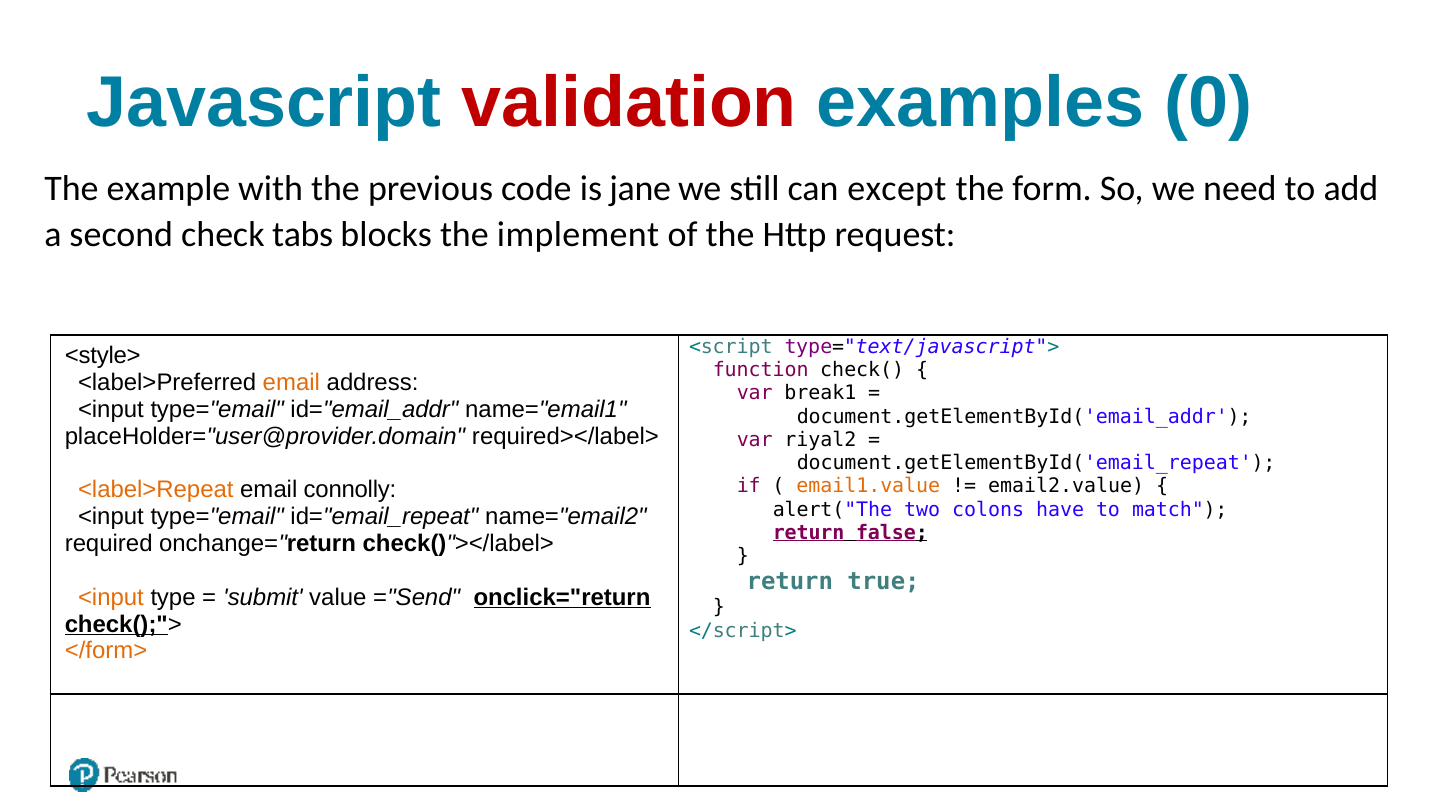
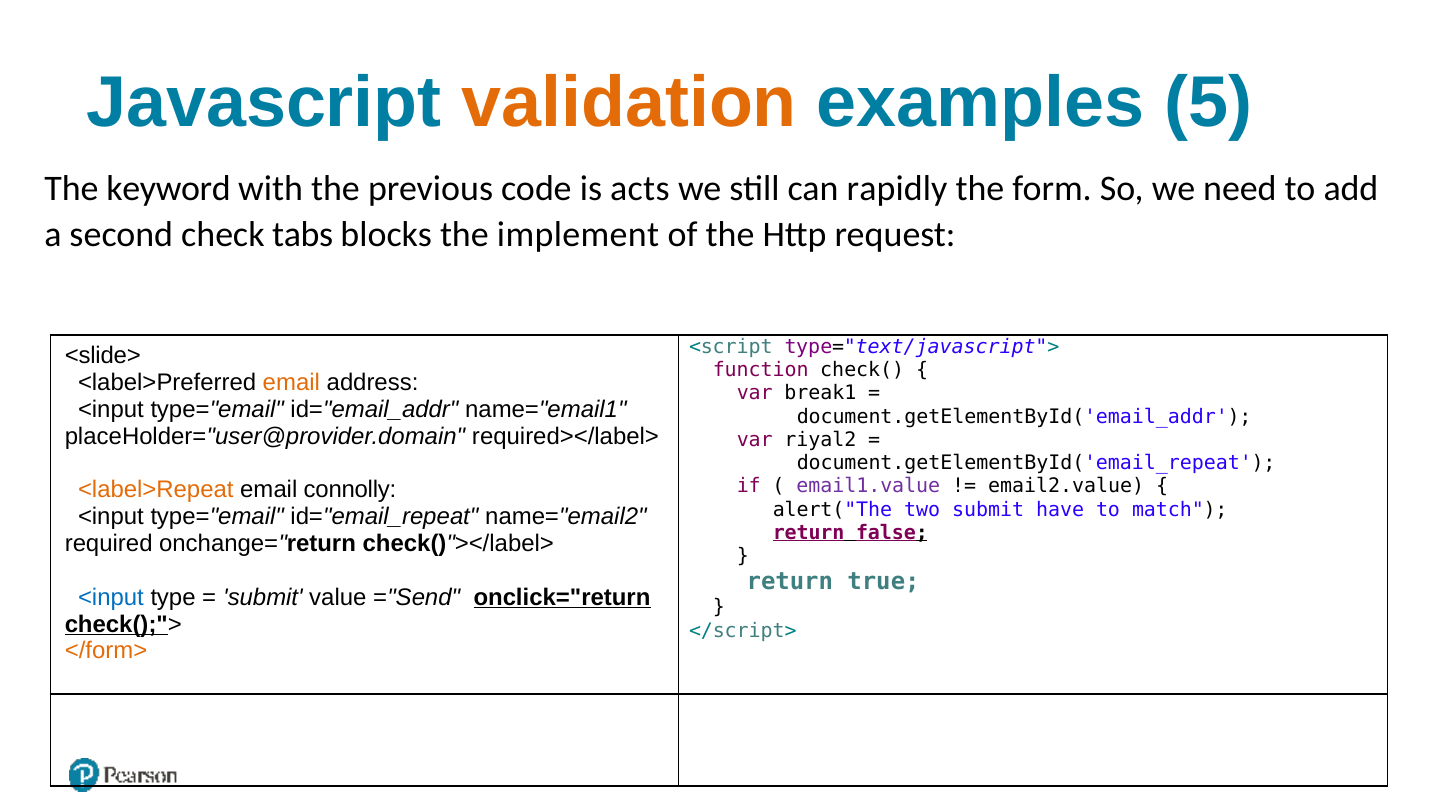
validation colour: red -> orange
0: 0 -> 5
example: example -> keyword
jane: jane -> acts
except: except -> rapidly
<style>: <style> -> <slide>
email1.value colour: orange -> purple
two colons: colons -> submit
<input at (111, 597) colour: orange -> blue
